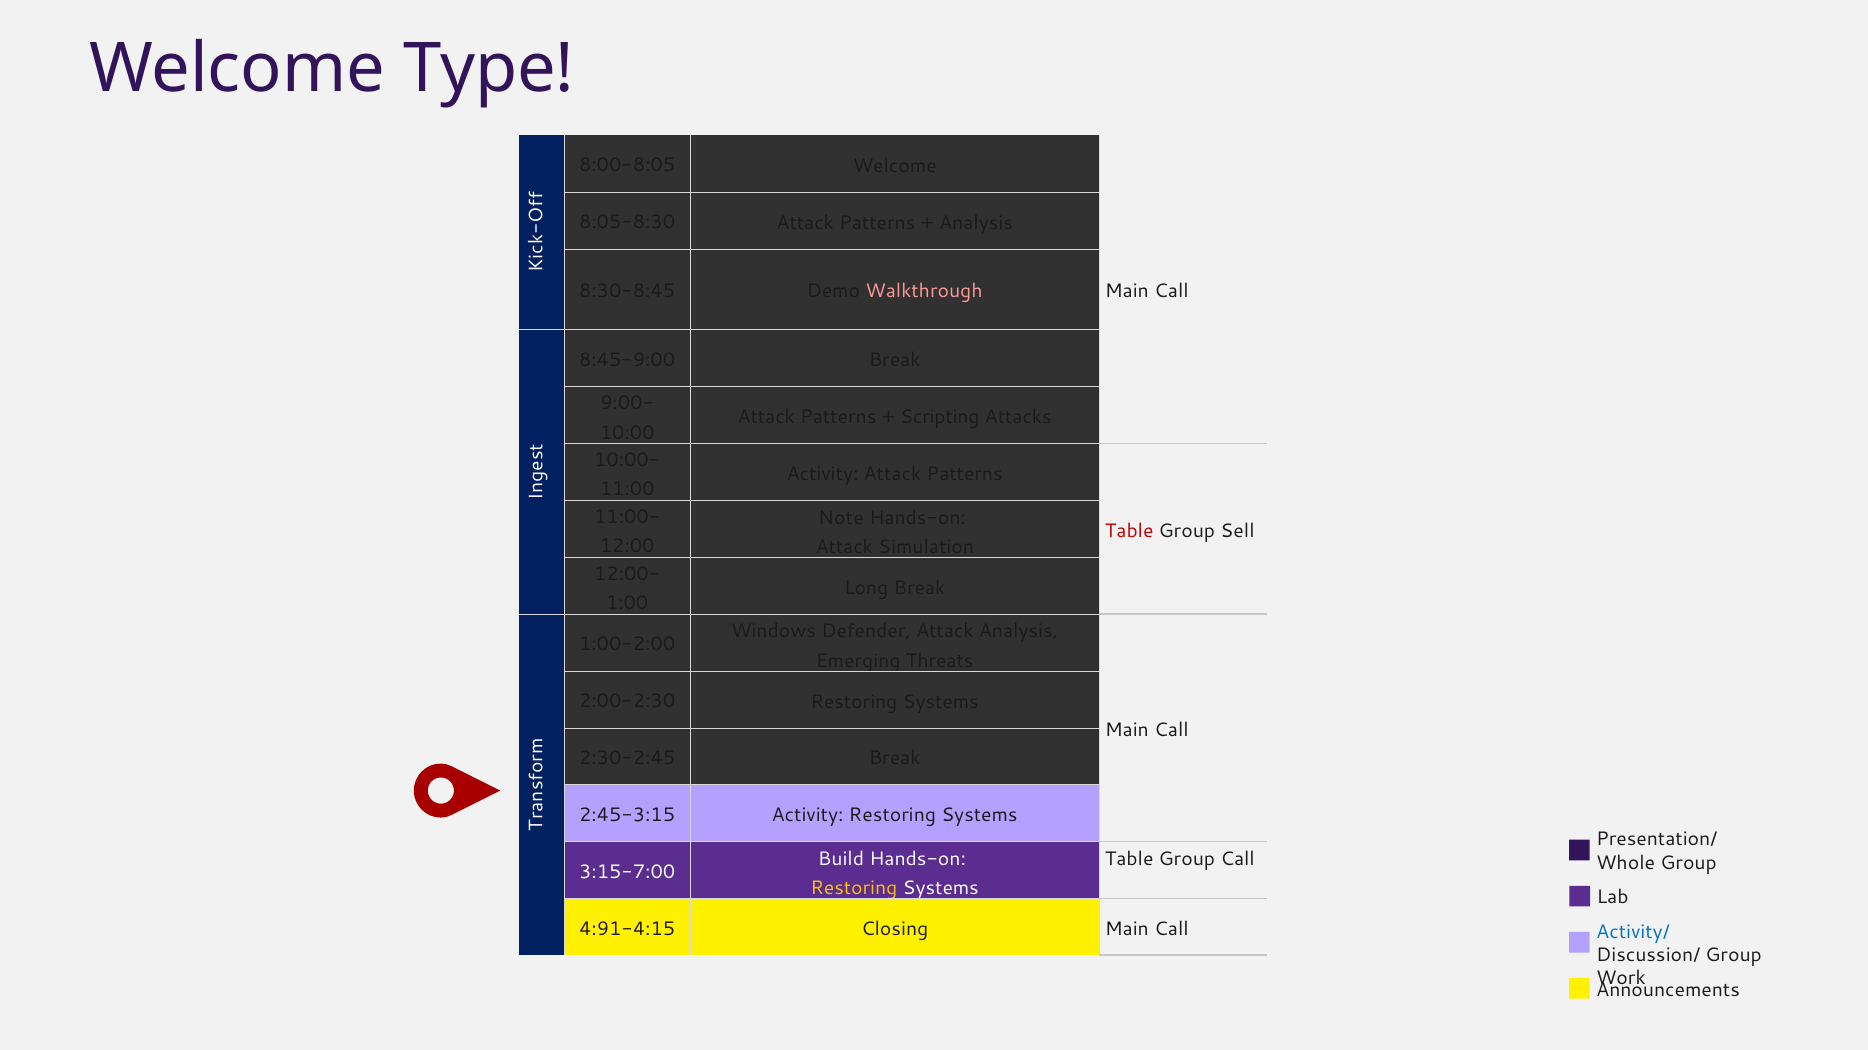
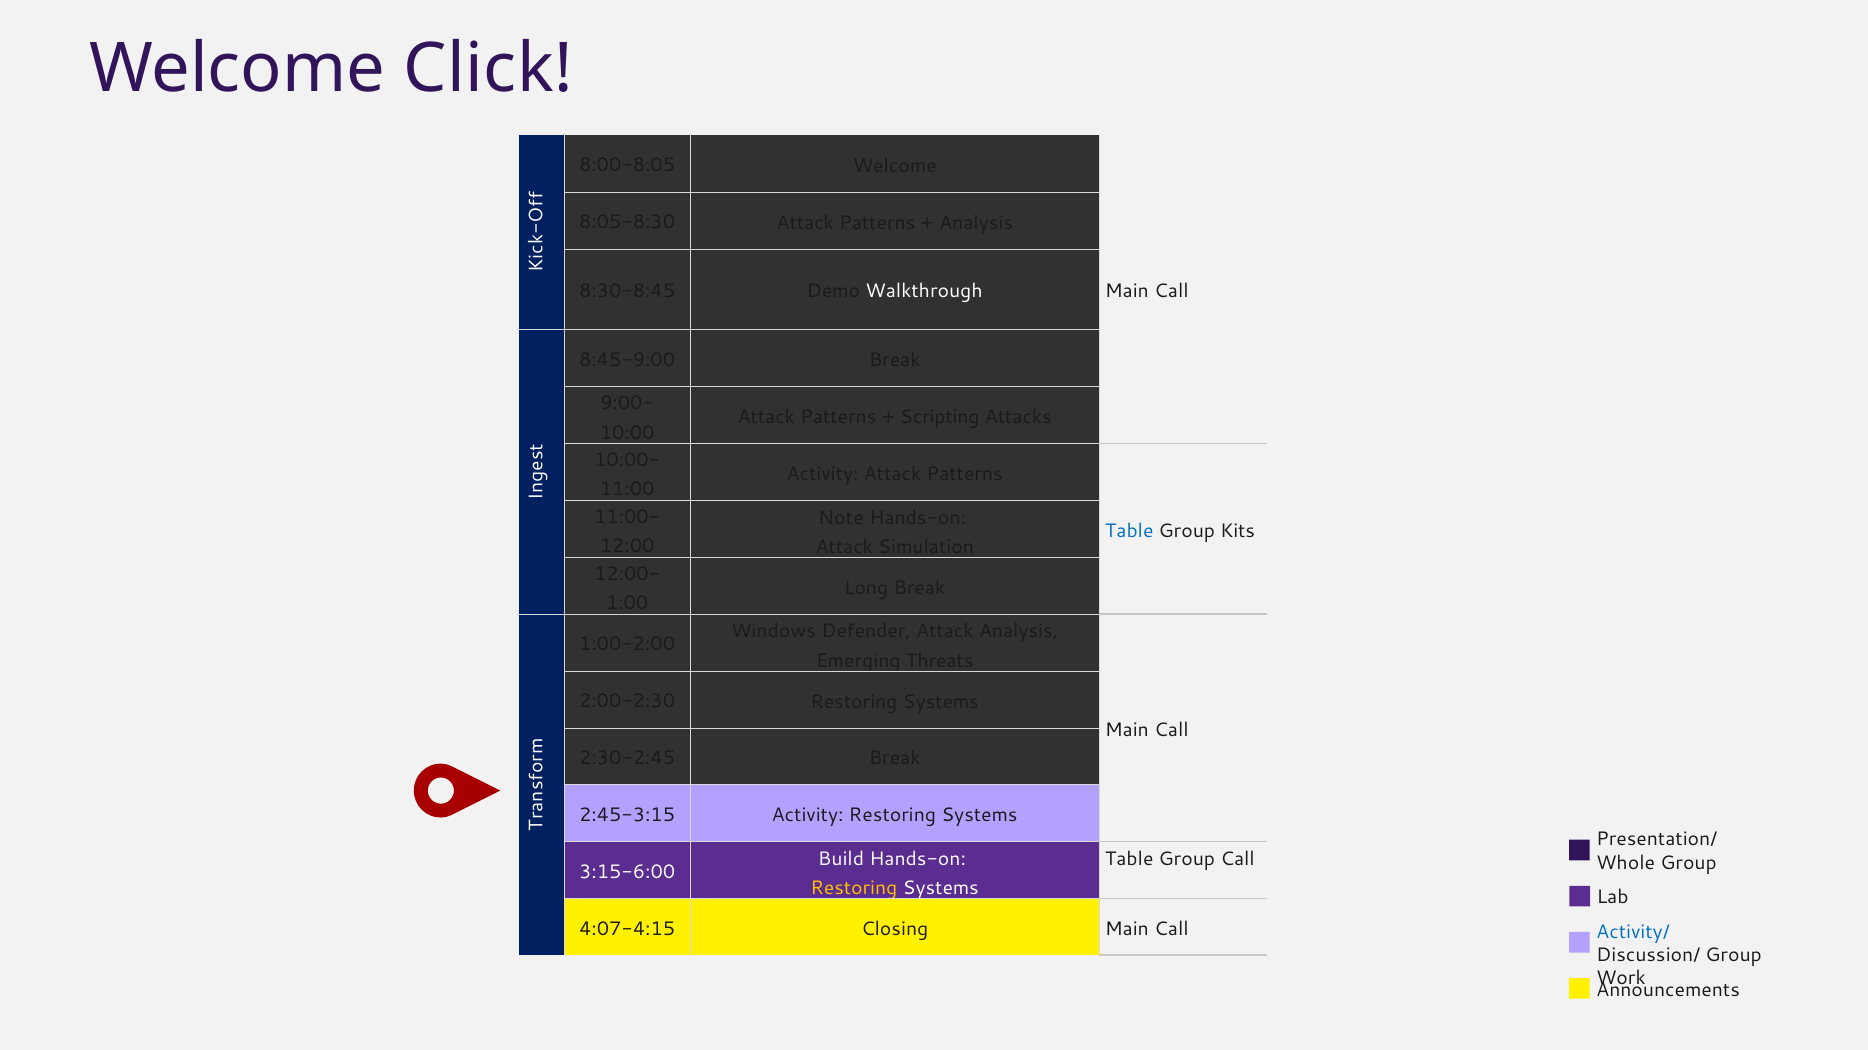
Type: Type -> Click
Walkthrough colour: pink -> white
Table at (1129, 531) colour: red -> blue
Sell: Sell -> Kits
3:15-7:00: 3:15-7:00 -> 3:15-6:00
4:91-4:15: 4:91-4:15 -> 4:07-4:15
